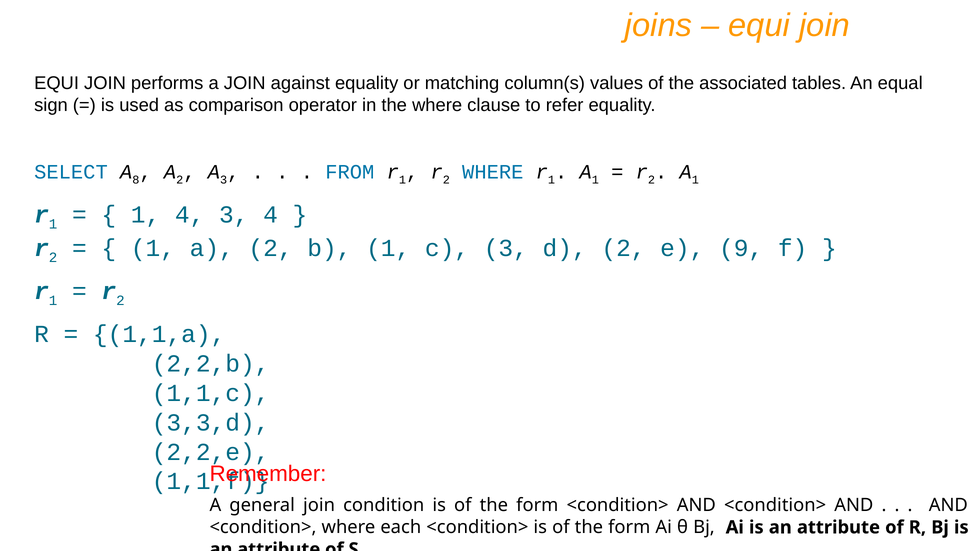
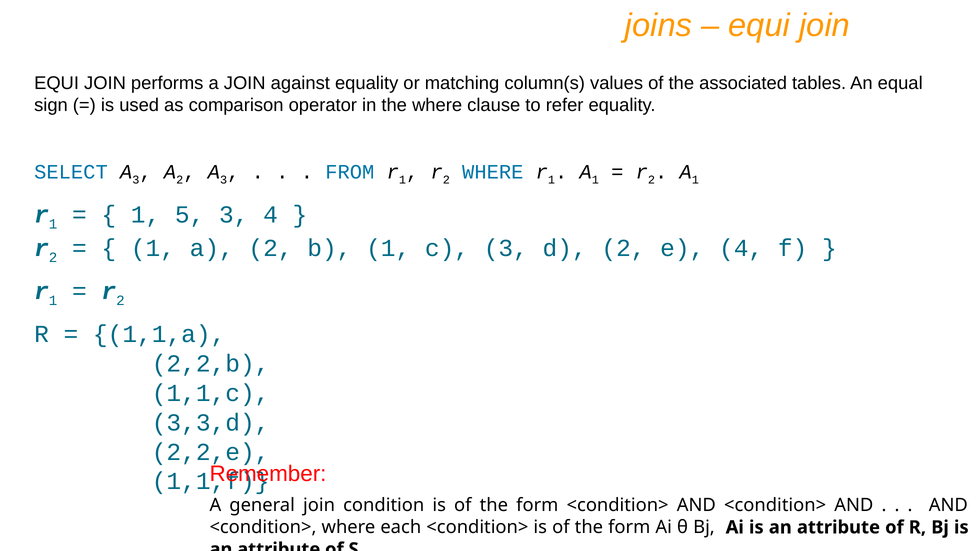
SELECT A 8: 8 -> 3
1 4: 4 -> 5
e 9: 9 -> 4
